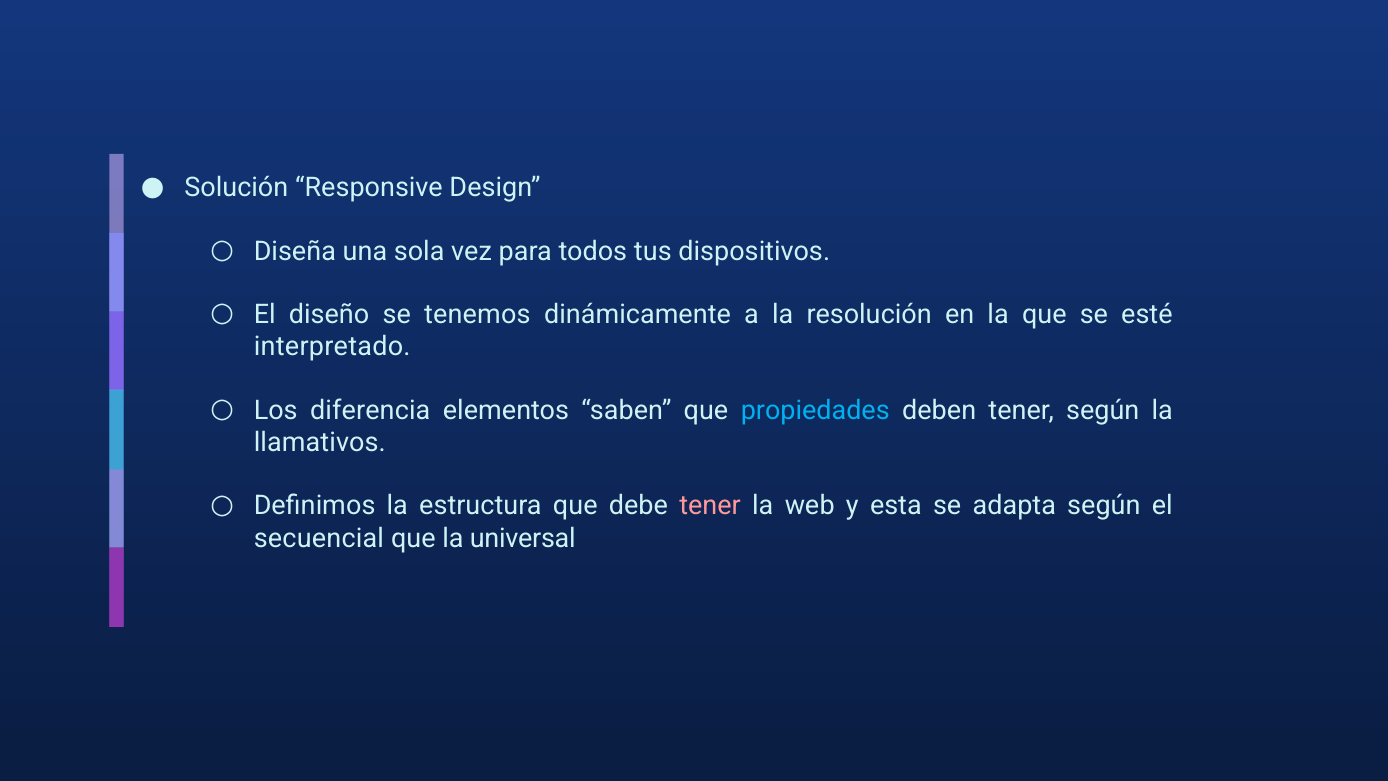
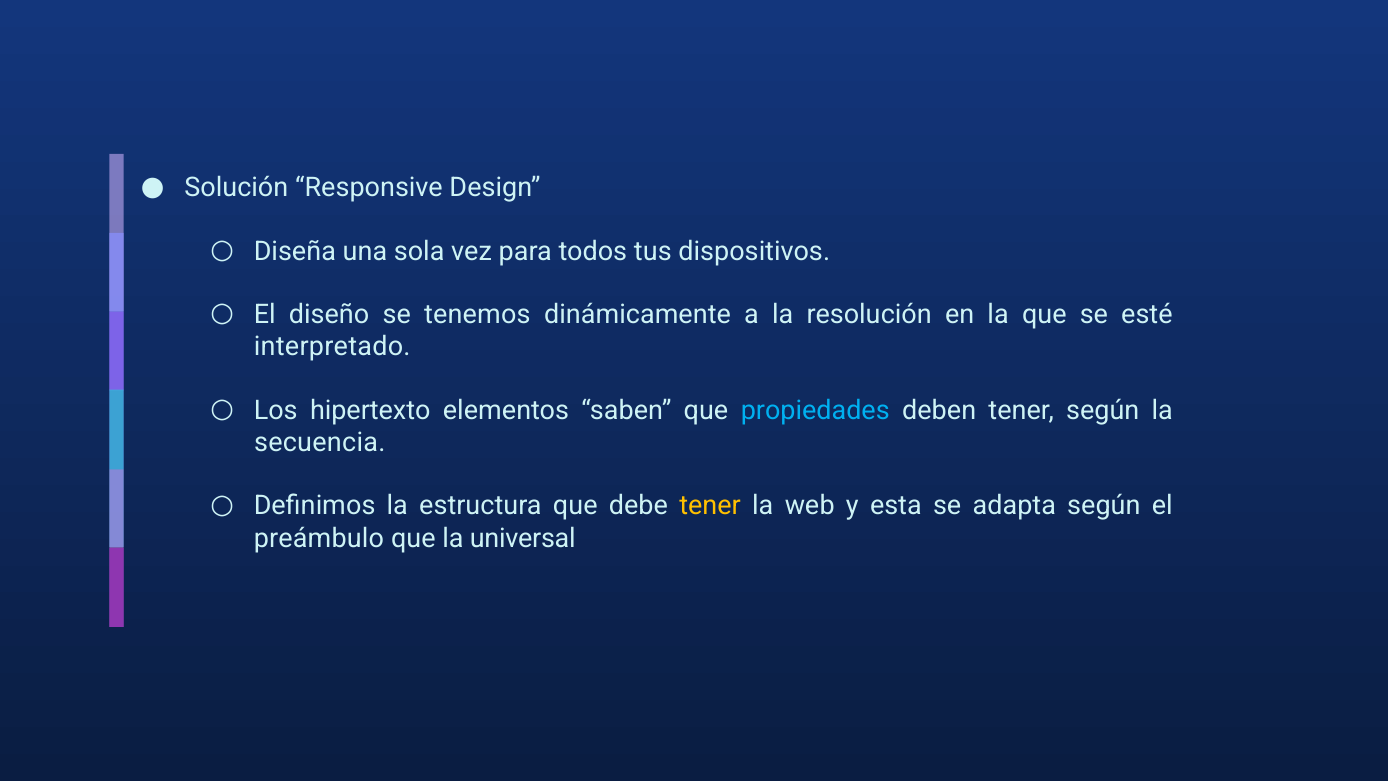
diferencia: diferencia -> hipertexto
llamativos: llamativos -> secuencia
tener at (710, 506) colour: pink -> yellow
secuencial: secuencial -> preámbulo
